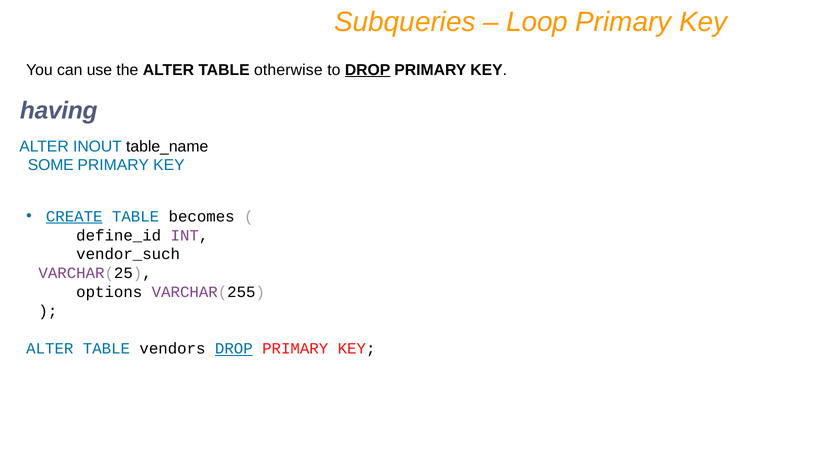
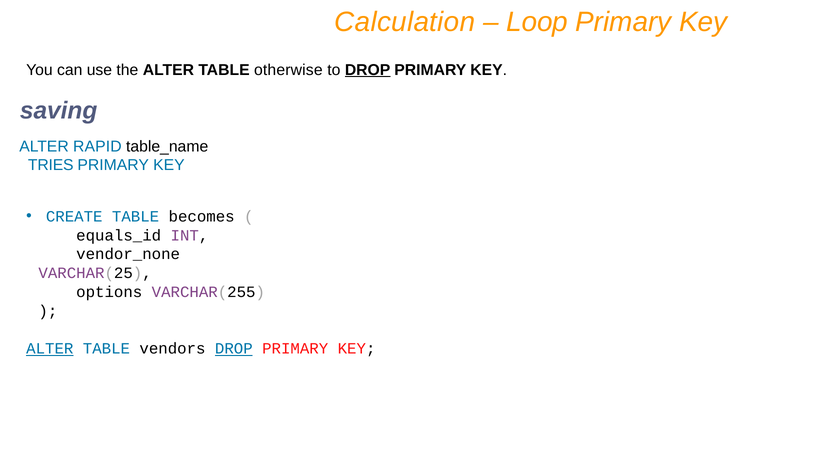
Subqueries: Subqueries -> Calculation
having: having -> saving
INOUT: INOUT -> RAPID
SOME: SOME -> TRIES
CREATE underline: present -> none
define_id: define_id -> equals_id
vendor_such: vendor_such -> vendor_none
ALTER at (50, 349) underline: none -> present
